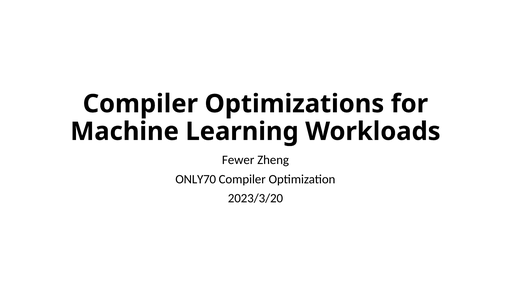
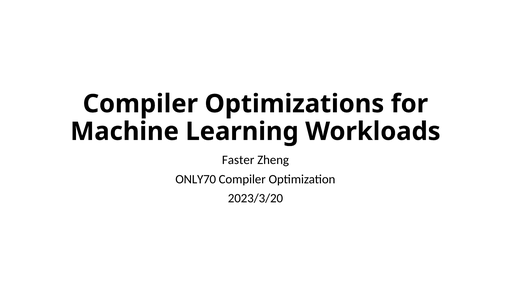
Fewer: Fewer -> Faster
